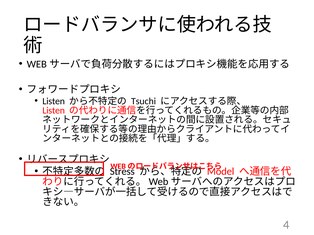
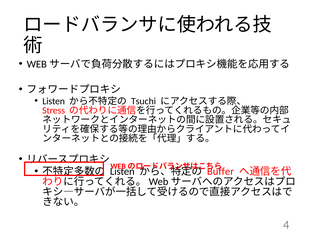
Listen at (54, 111): Listen -> Stress
Stress at (122, 172): Stress -> Listen
Model: Model -> Buffer
